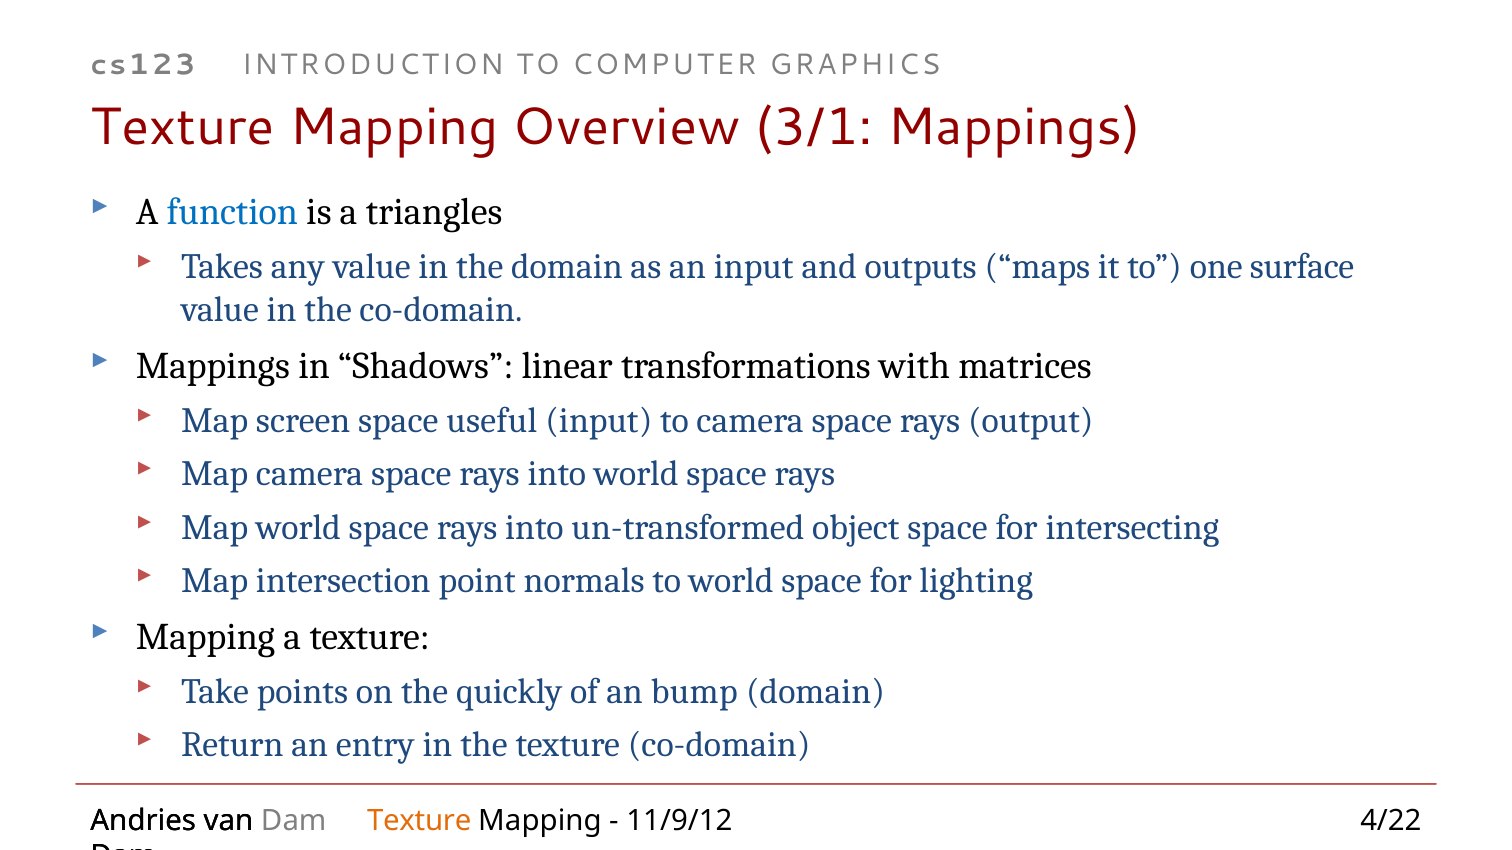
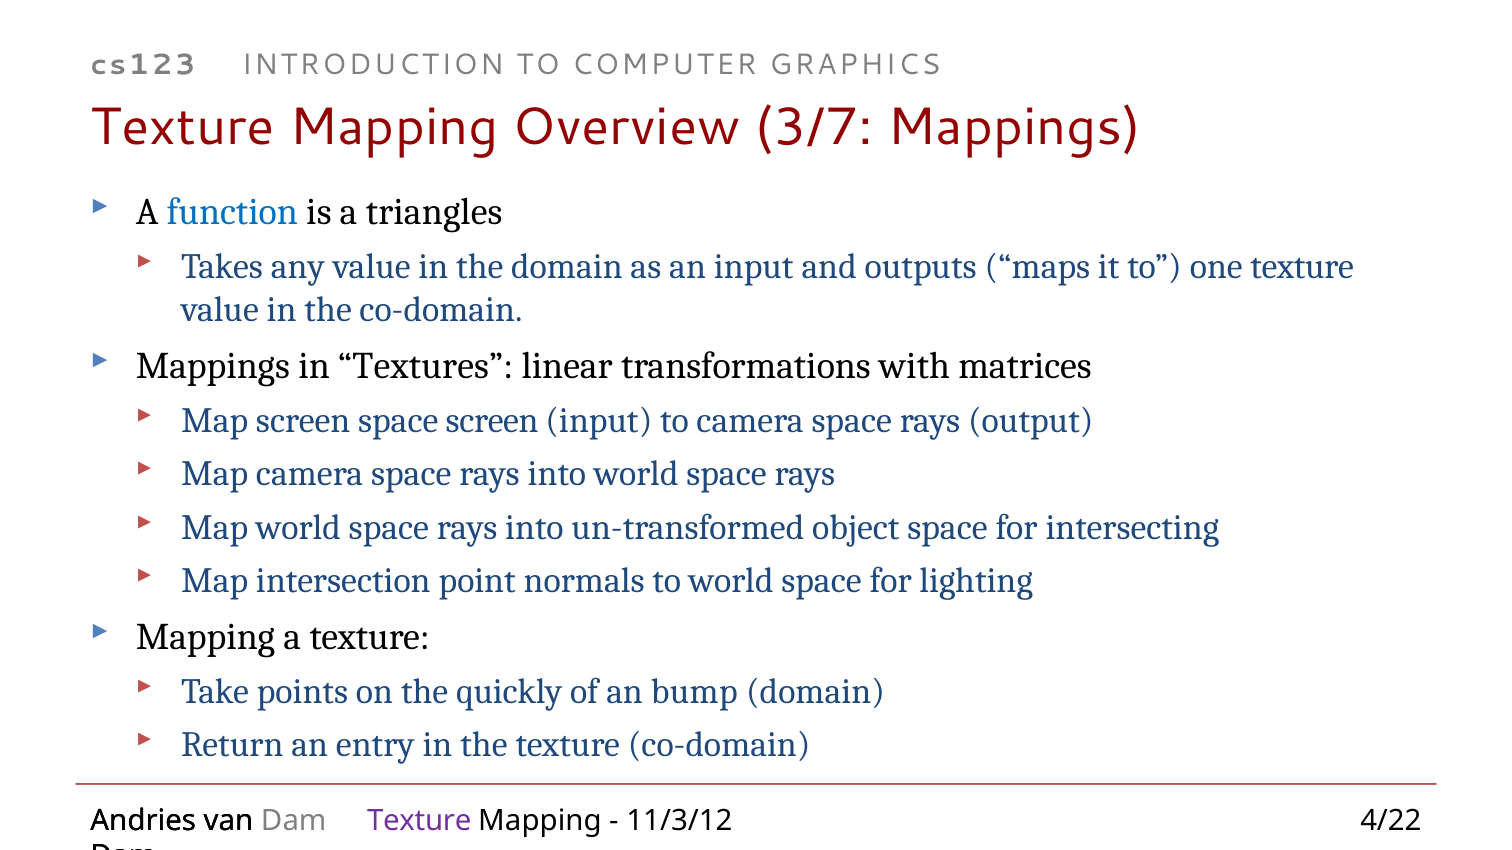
3/1: 3/1 -> 3/7
one surface: surface -> texture
Shadows: Shadows -> Textures
space useful: useful -> screen
Texture at (419, 821) colour: orange -> purple
11/9/12: 11/9/12 -> 11/3/12
